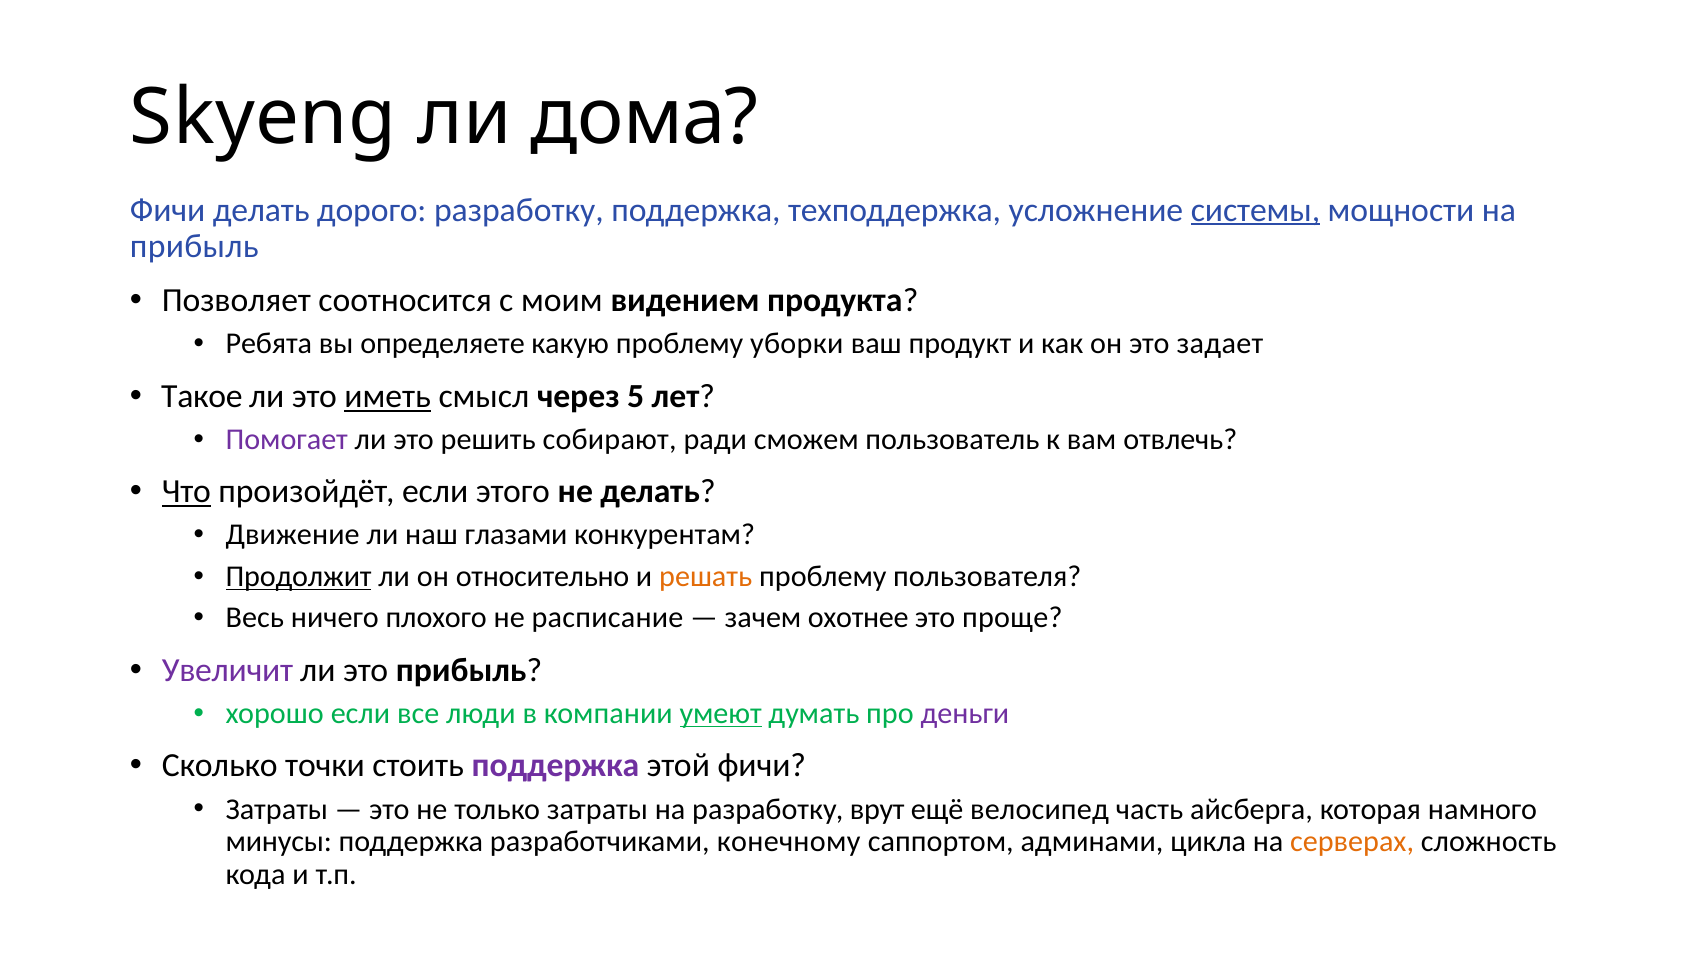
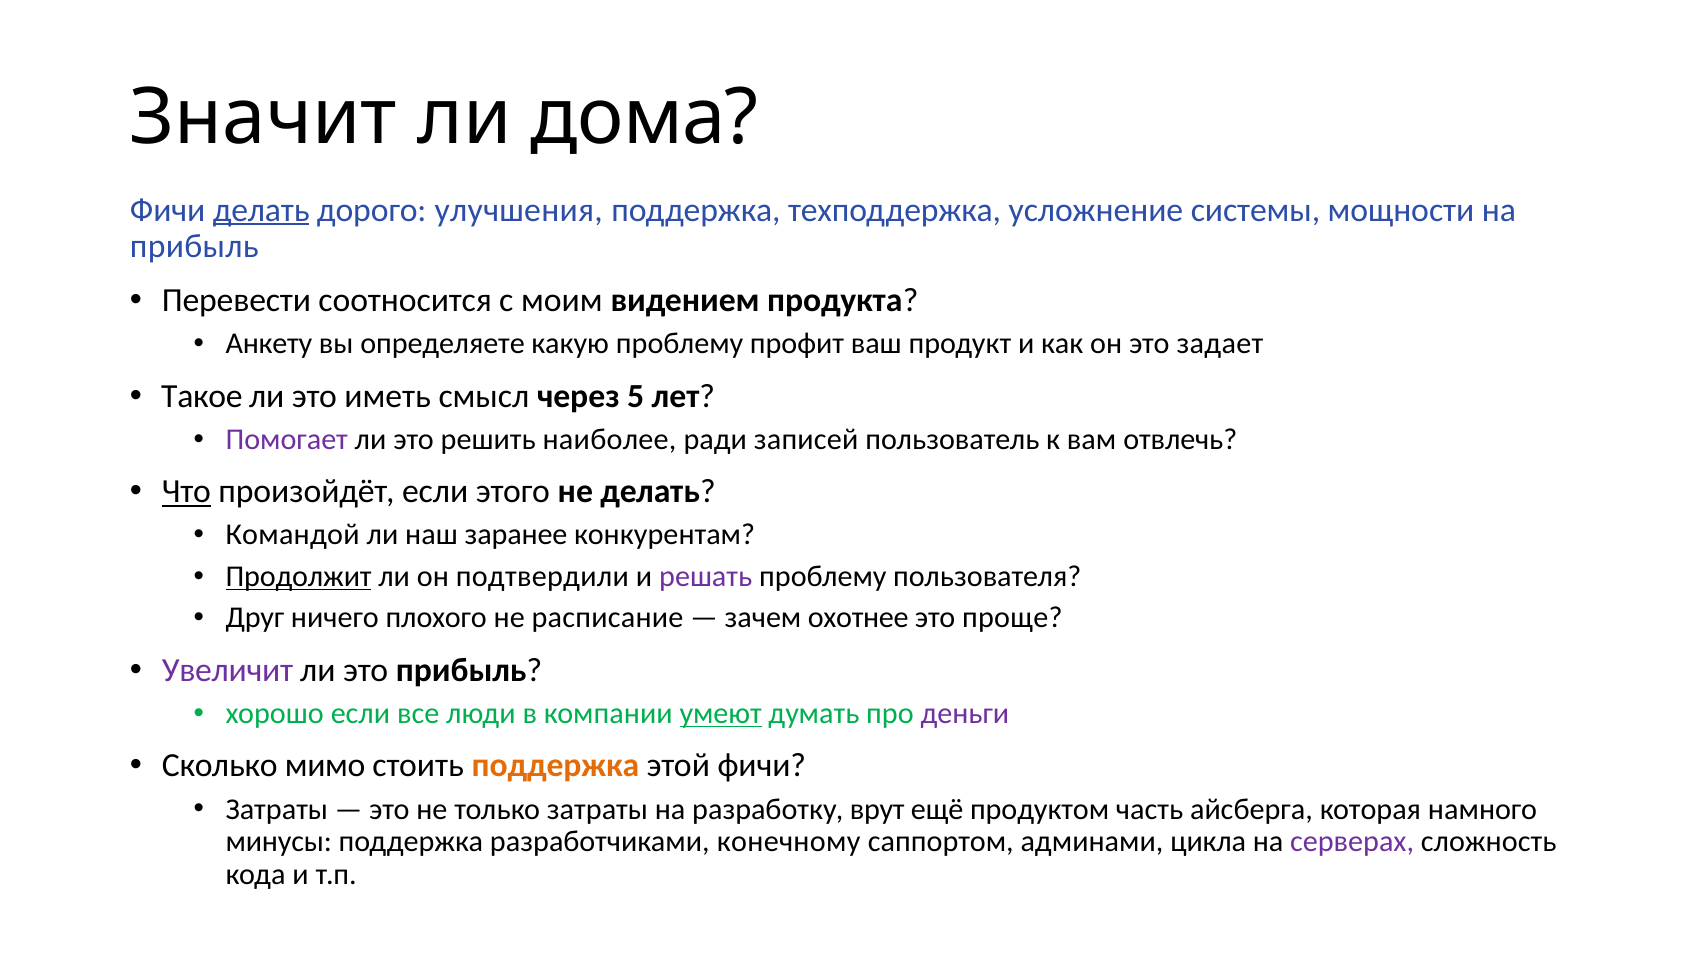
Skyeng: Skyeng -> Значит
делать at (261, 210) underline: none -> present
дорого разработку: разработку -> улучшения
системы underline: present -> none
Позволяет: Позволяет -> Перевести
Ребята: Ребята -> Анкету
уборки: уборки -> профит
иметь underline: present -> none
собирают: собирают -> наиболее
сможем: сможем -> записей
Движение: Движение -> Командой
глазами: глазами -> заранее
относительно: относительно -> подтвердили
решать colour: orange -> purple
Весь: Весь -> Друг
точки: точки -> мимо
поддержка at (555, 766) colour: purple -> orange
велосипед: велосипед -> продуктом
серверах colour: orange -> purple
